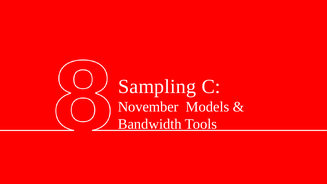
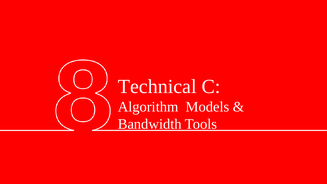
Sampling: Sampling -> Technical
November: November -> Algorithm
